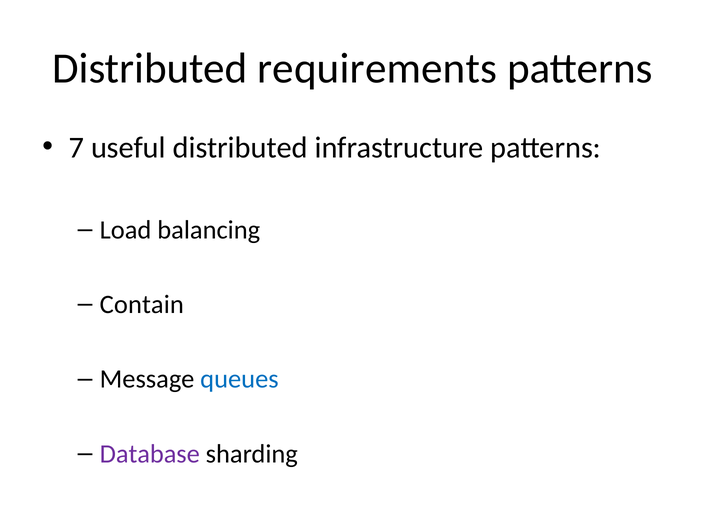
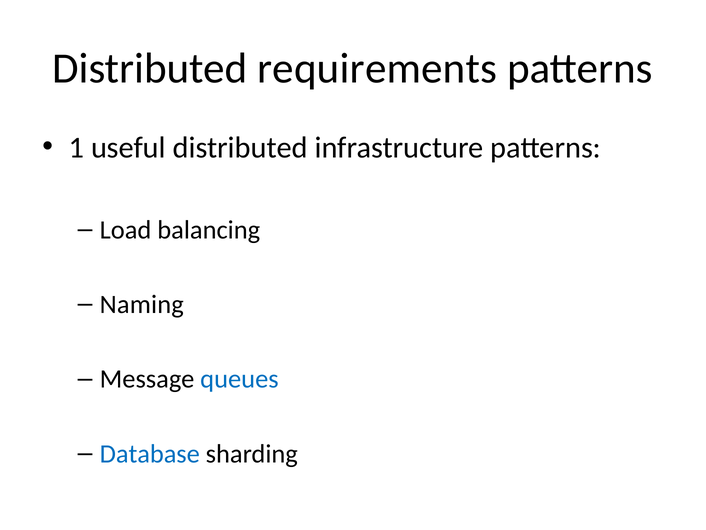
7: 7 -> 1
Contain: Contain -> Naming
Database colour: purple -> blue
